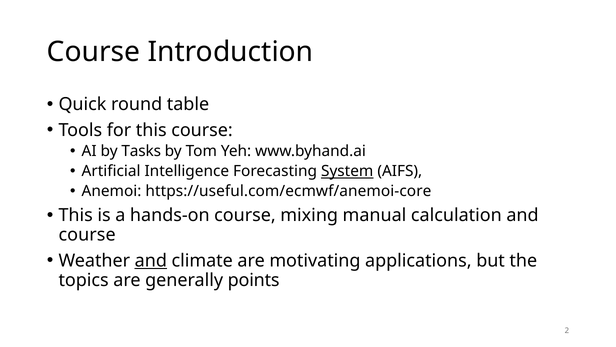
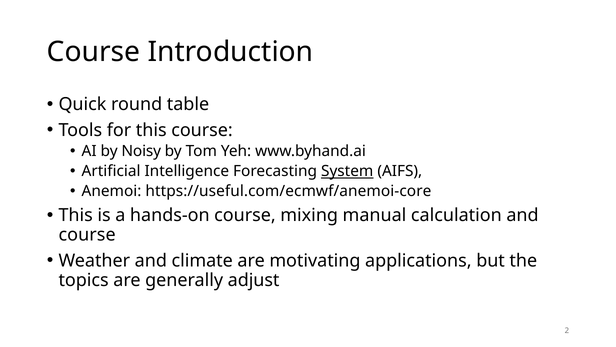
Tasks: Tasks -> Noisy
and at (151, 260) underline: present -> none
points: points -> adjust
